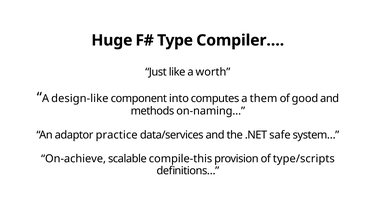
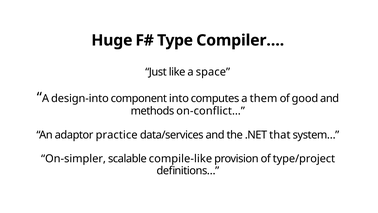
worth: worth -> space
design-like: design-like -> design-into
on-naming…: on-naming… -> on-conflict…
safe: safe -> that
On-achieve: On-achieve -> On-simpler
compile-this: compile-this -> compile-like
type/scripts: type/scripts -> type/project
